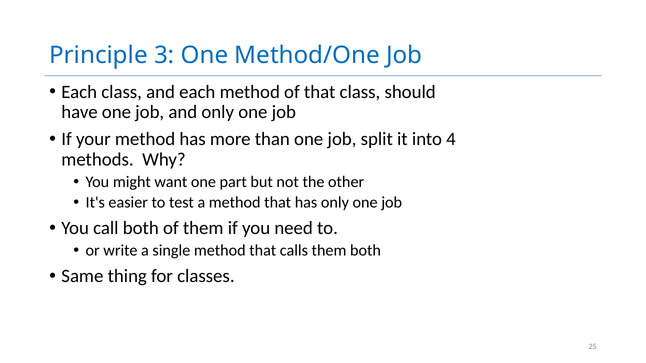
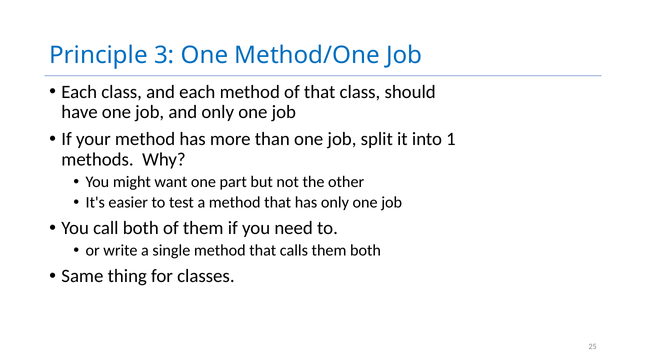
4: 4 -> 1
